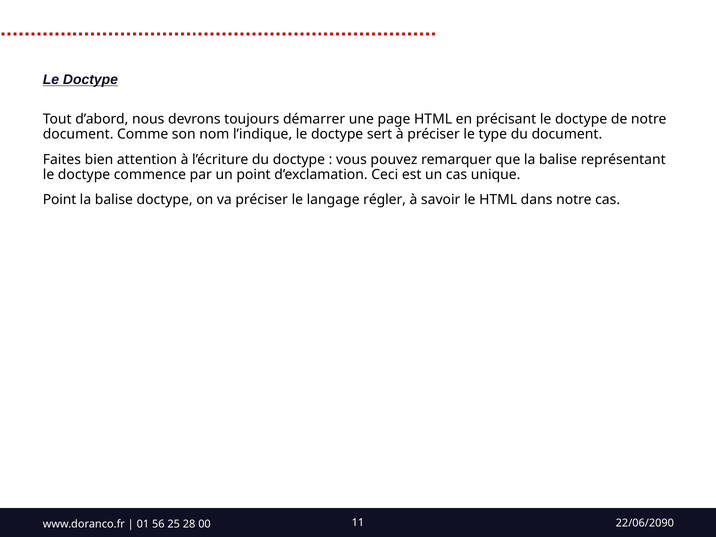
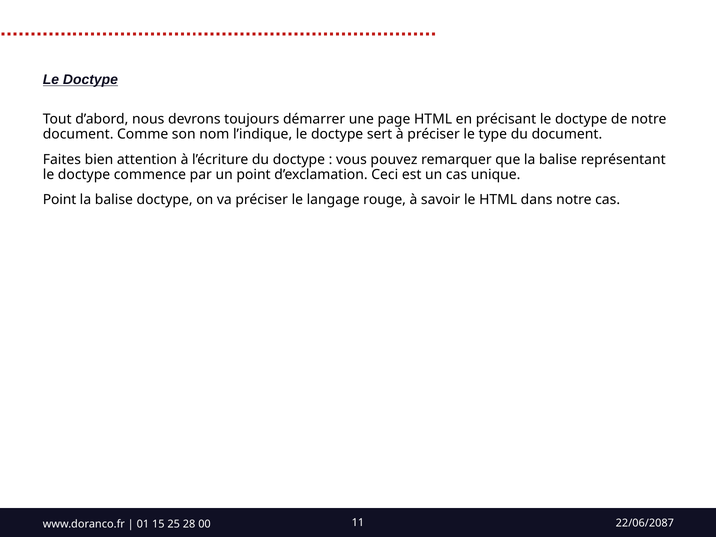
régler: régler -> rouge
22/06/2090: 22/06/2090 -> 22/06/2087
56: 56 -> 15
